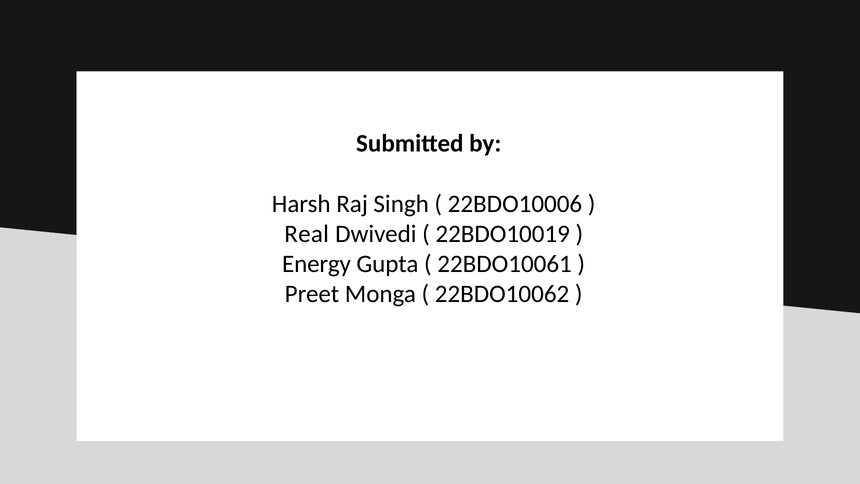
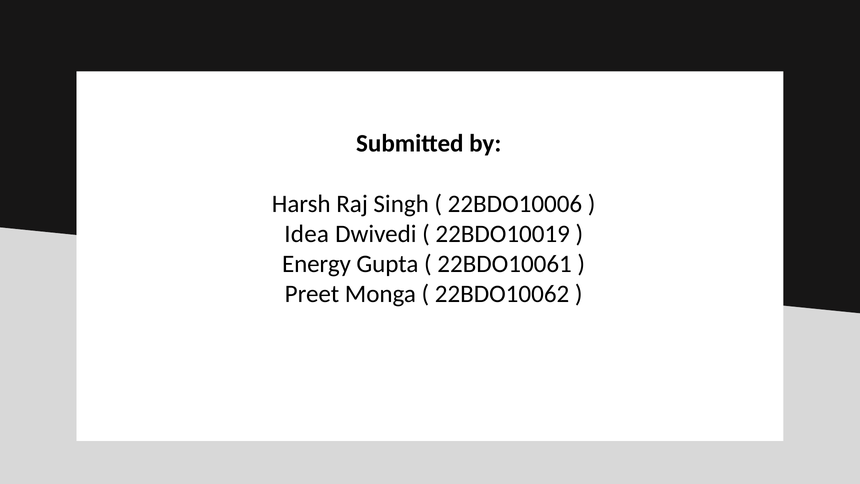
Real: Real -> Idea
